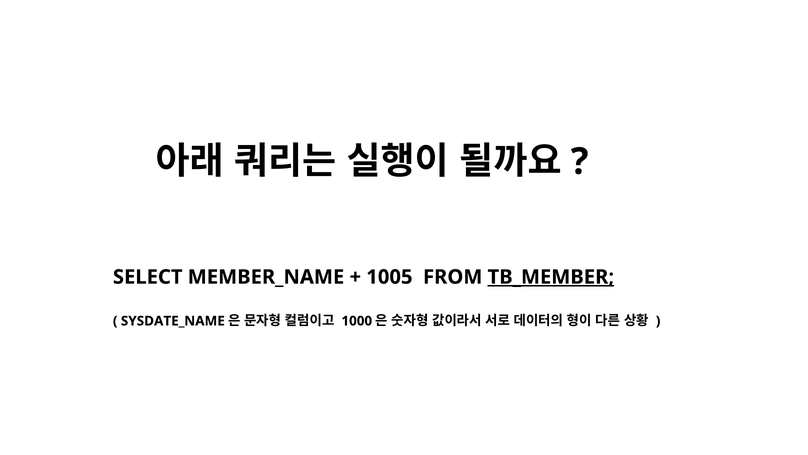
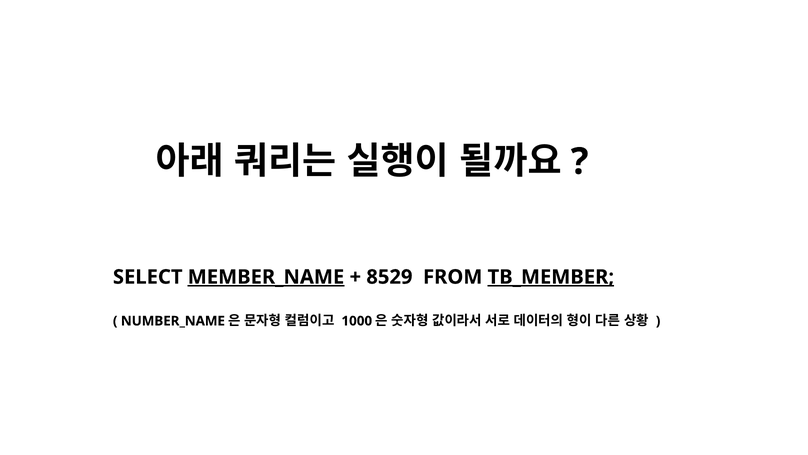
MEMBER_NAME underline: none -> present
1005: 1005 -> 8529
SYSDATE_NAME: SYSDATE_NAME -> NUMBER_NAME
